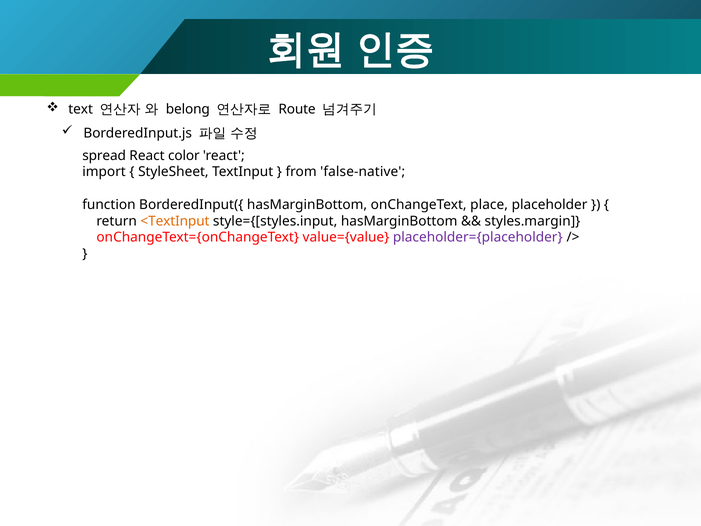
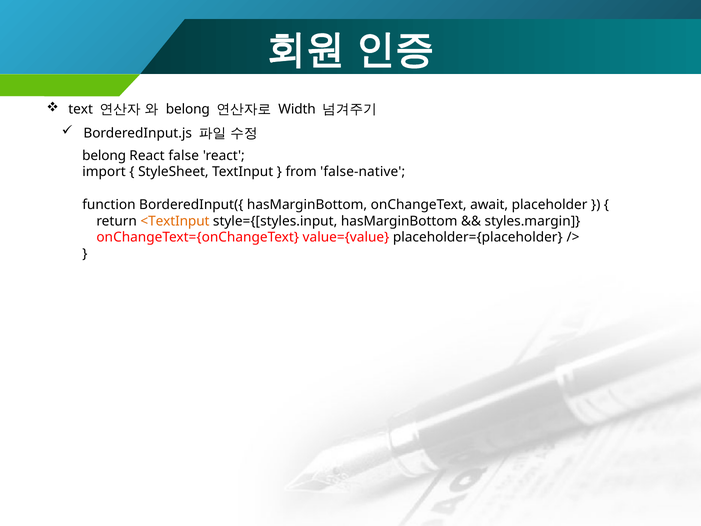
Route: Route -> Width
spread at (104, 155): spread -> belong
color: color -> false
place: place -> await
placeholder={placeholder colour: purple -> black
